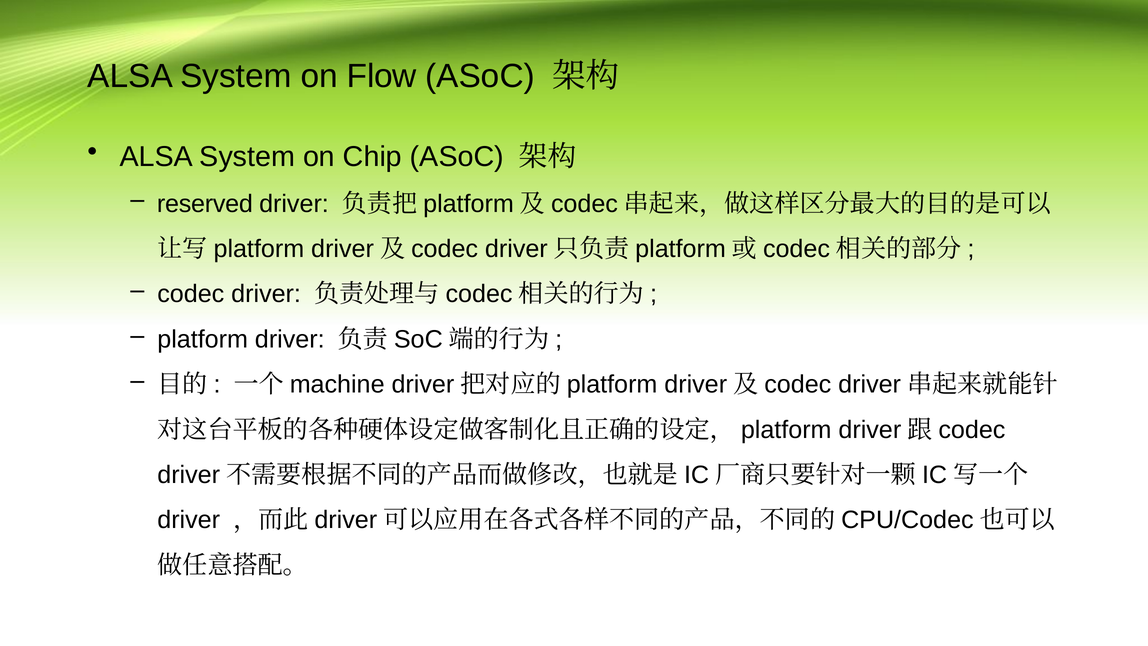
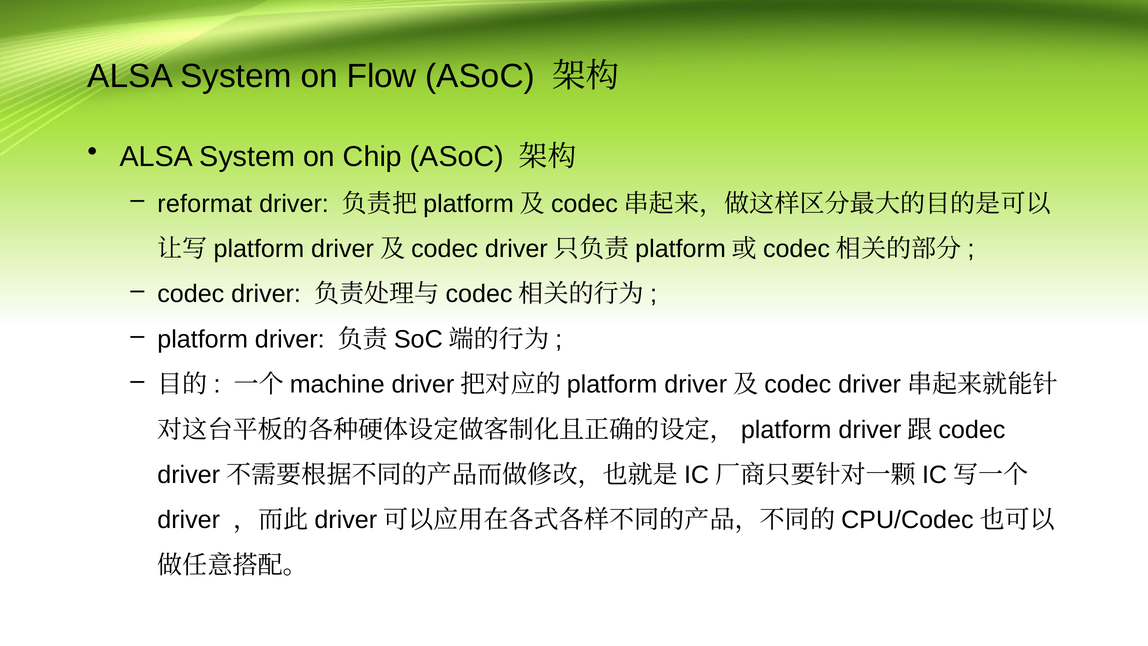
reserved: reserved -> reformat
